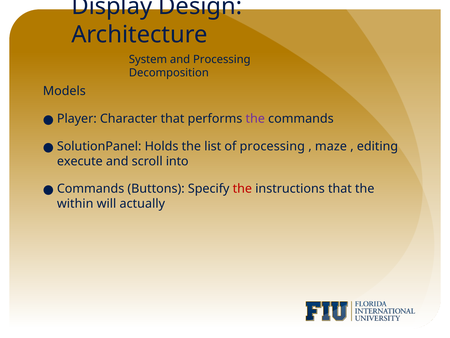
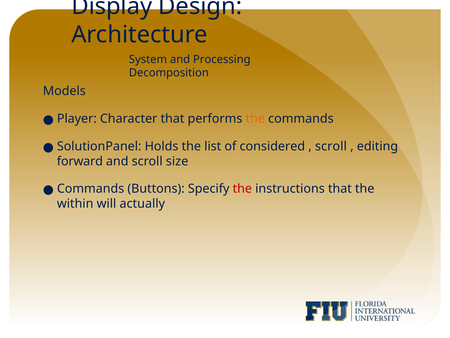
the at (255, 118) colour: purple -> orange
of processing: processing -> considered
maze at (331, 146): maze -> scroll
execute: execute -> forward
into: into -> size
